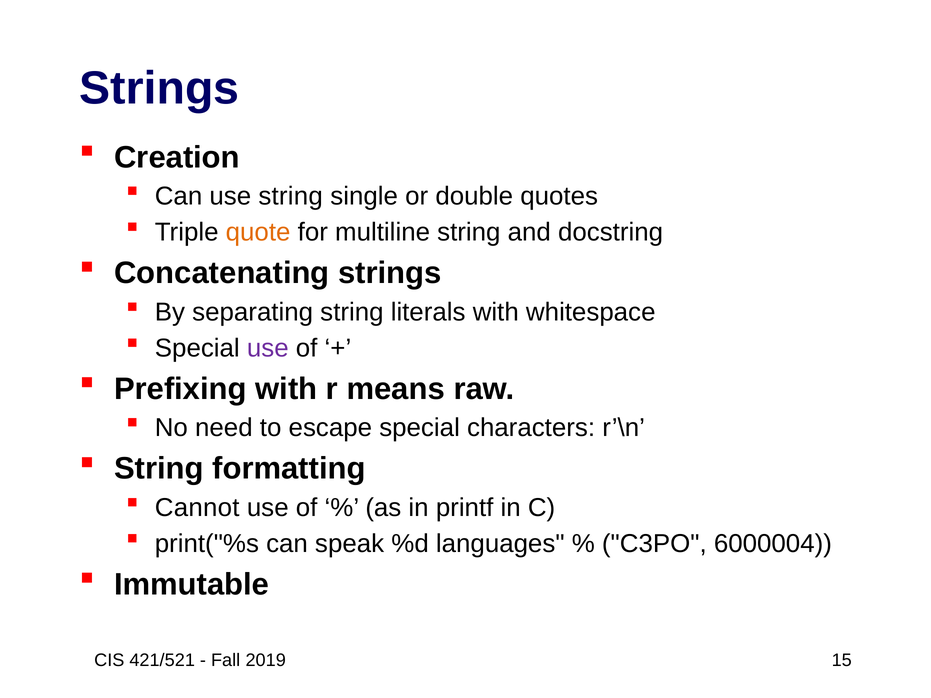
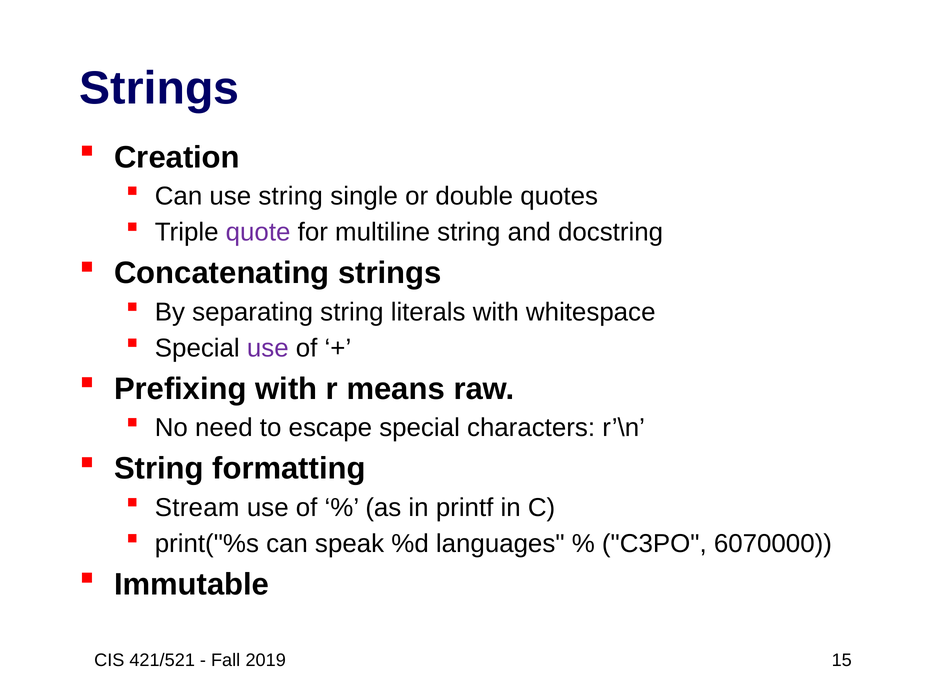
quote colour: orange -> purple
Cannot: Cannot -> Stream
6000004: 6000004 -> 6070000
